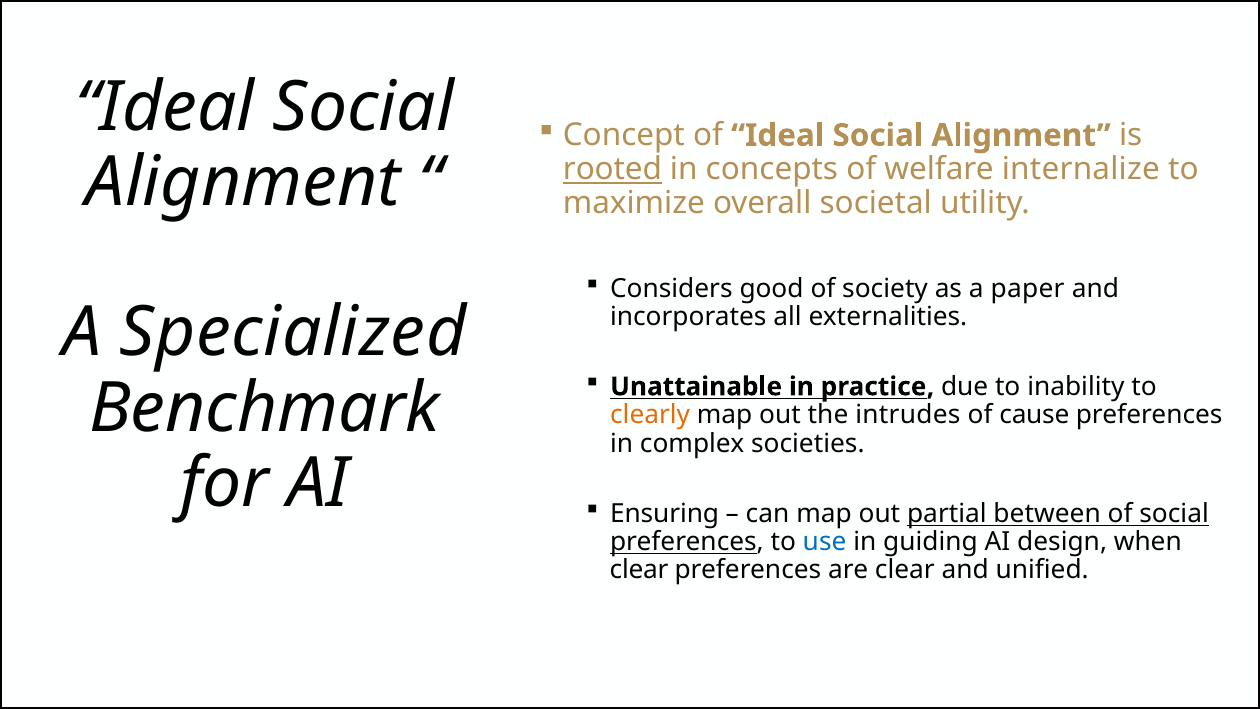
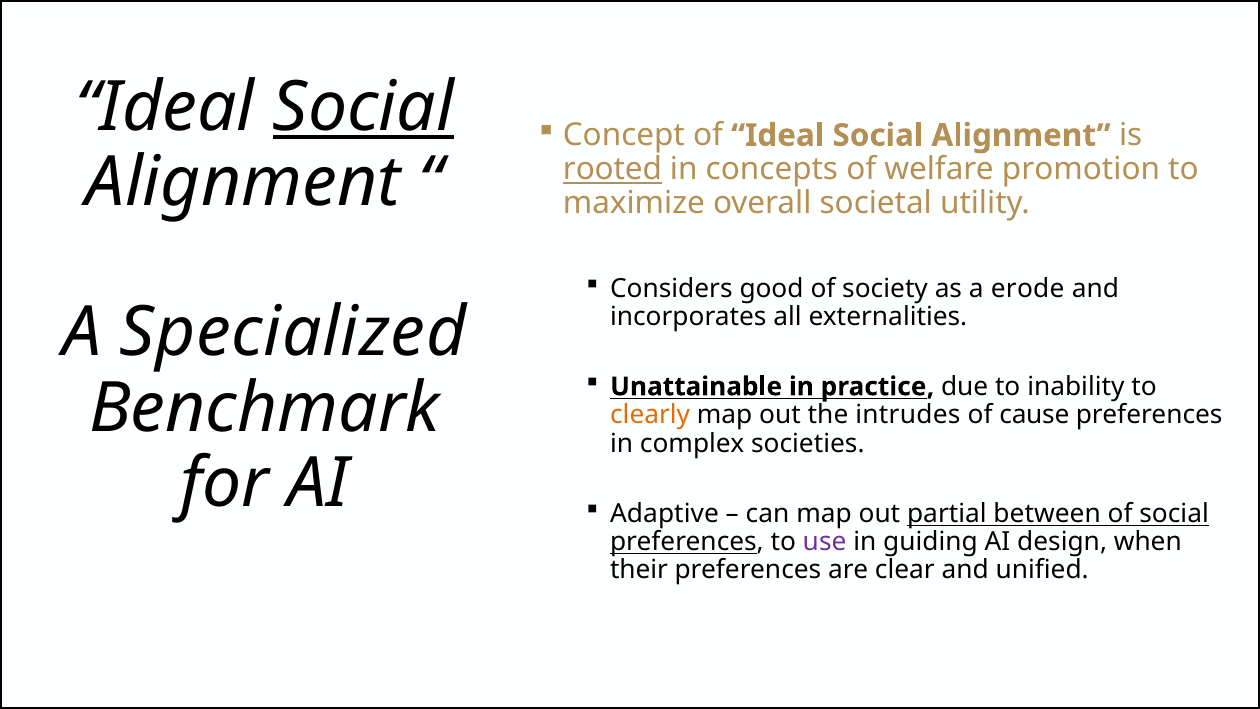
Social at (364, 107) underline: none -> present
internalize: internalize -> promotion
paper: paper -> erode
Ensuring: Ensuring -> Adaptive
use colour: blue -> purple
clear at (639, 570): clear -> their
